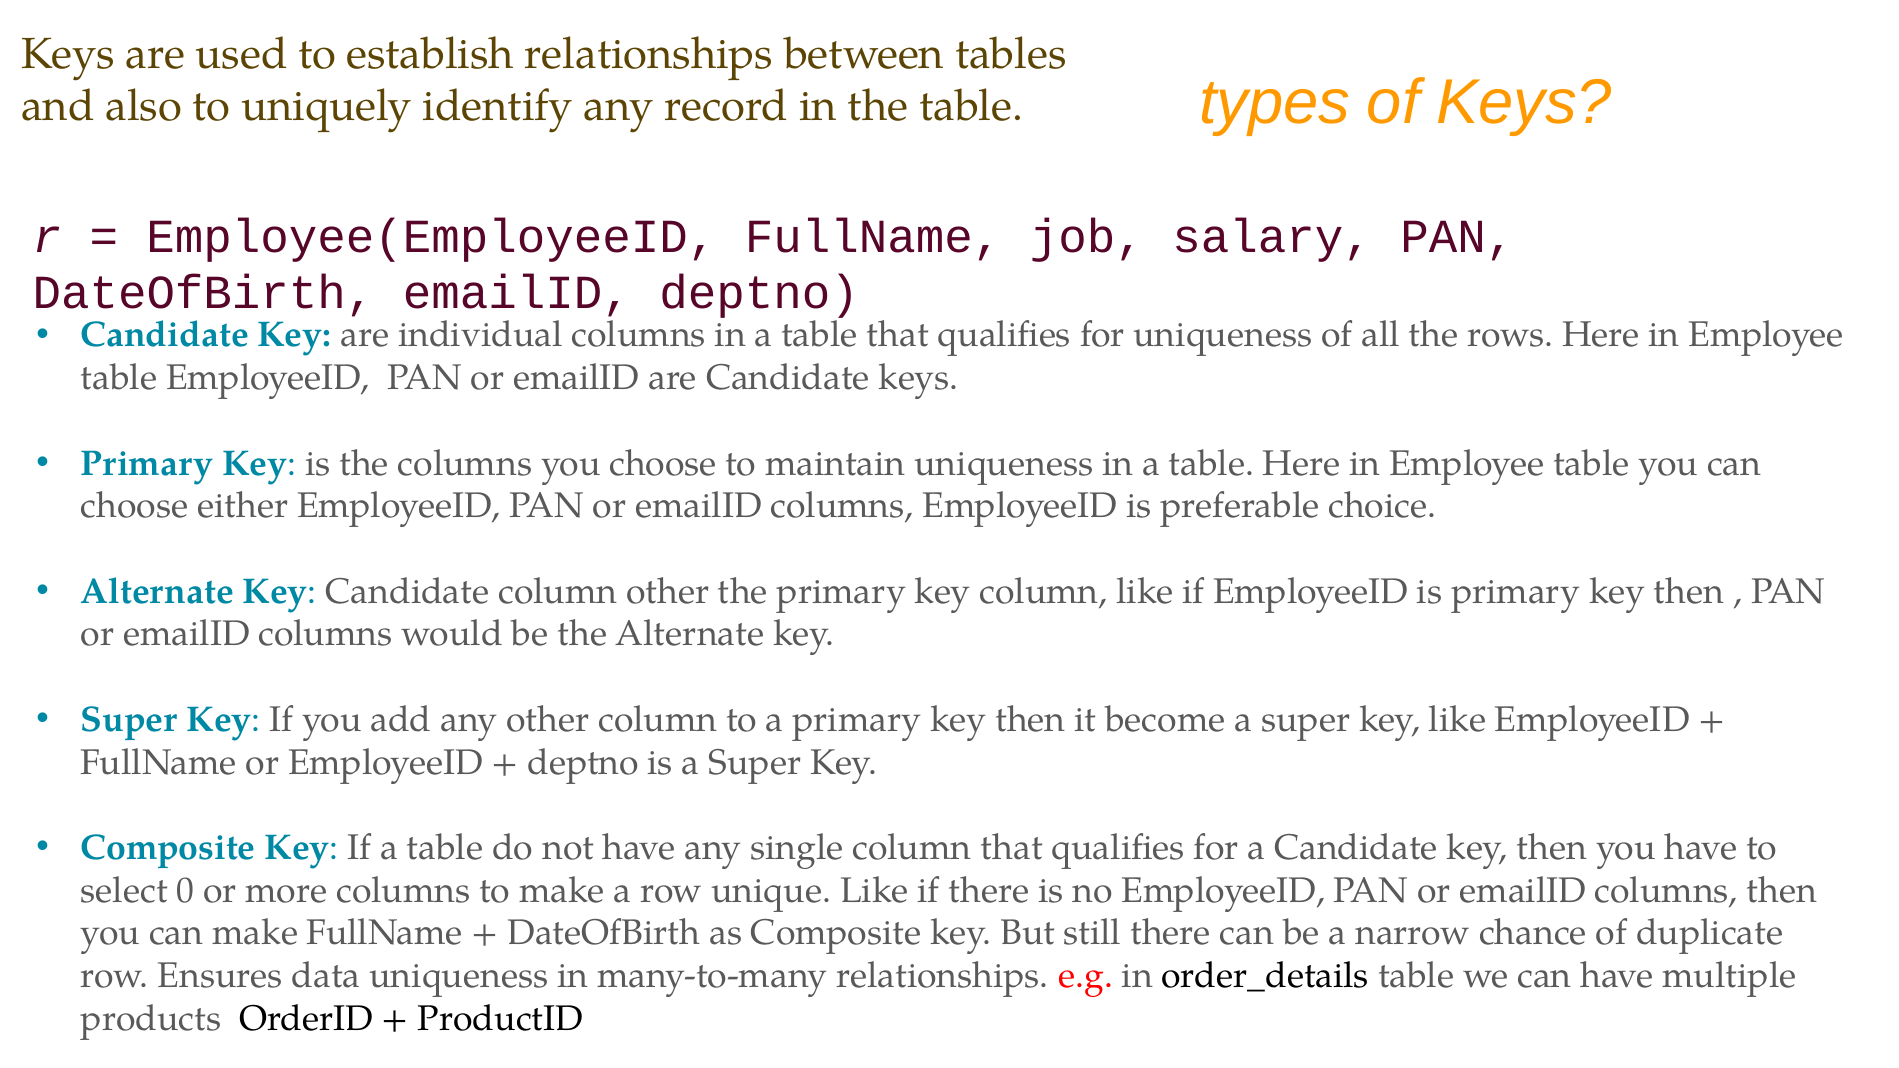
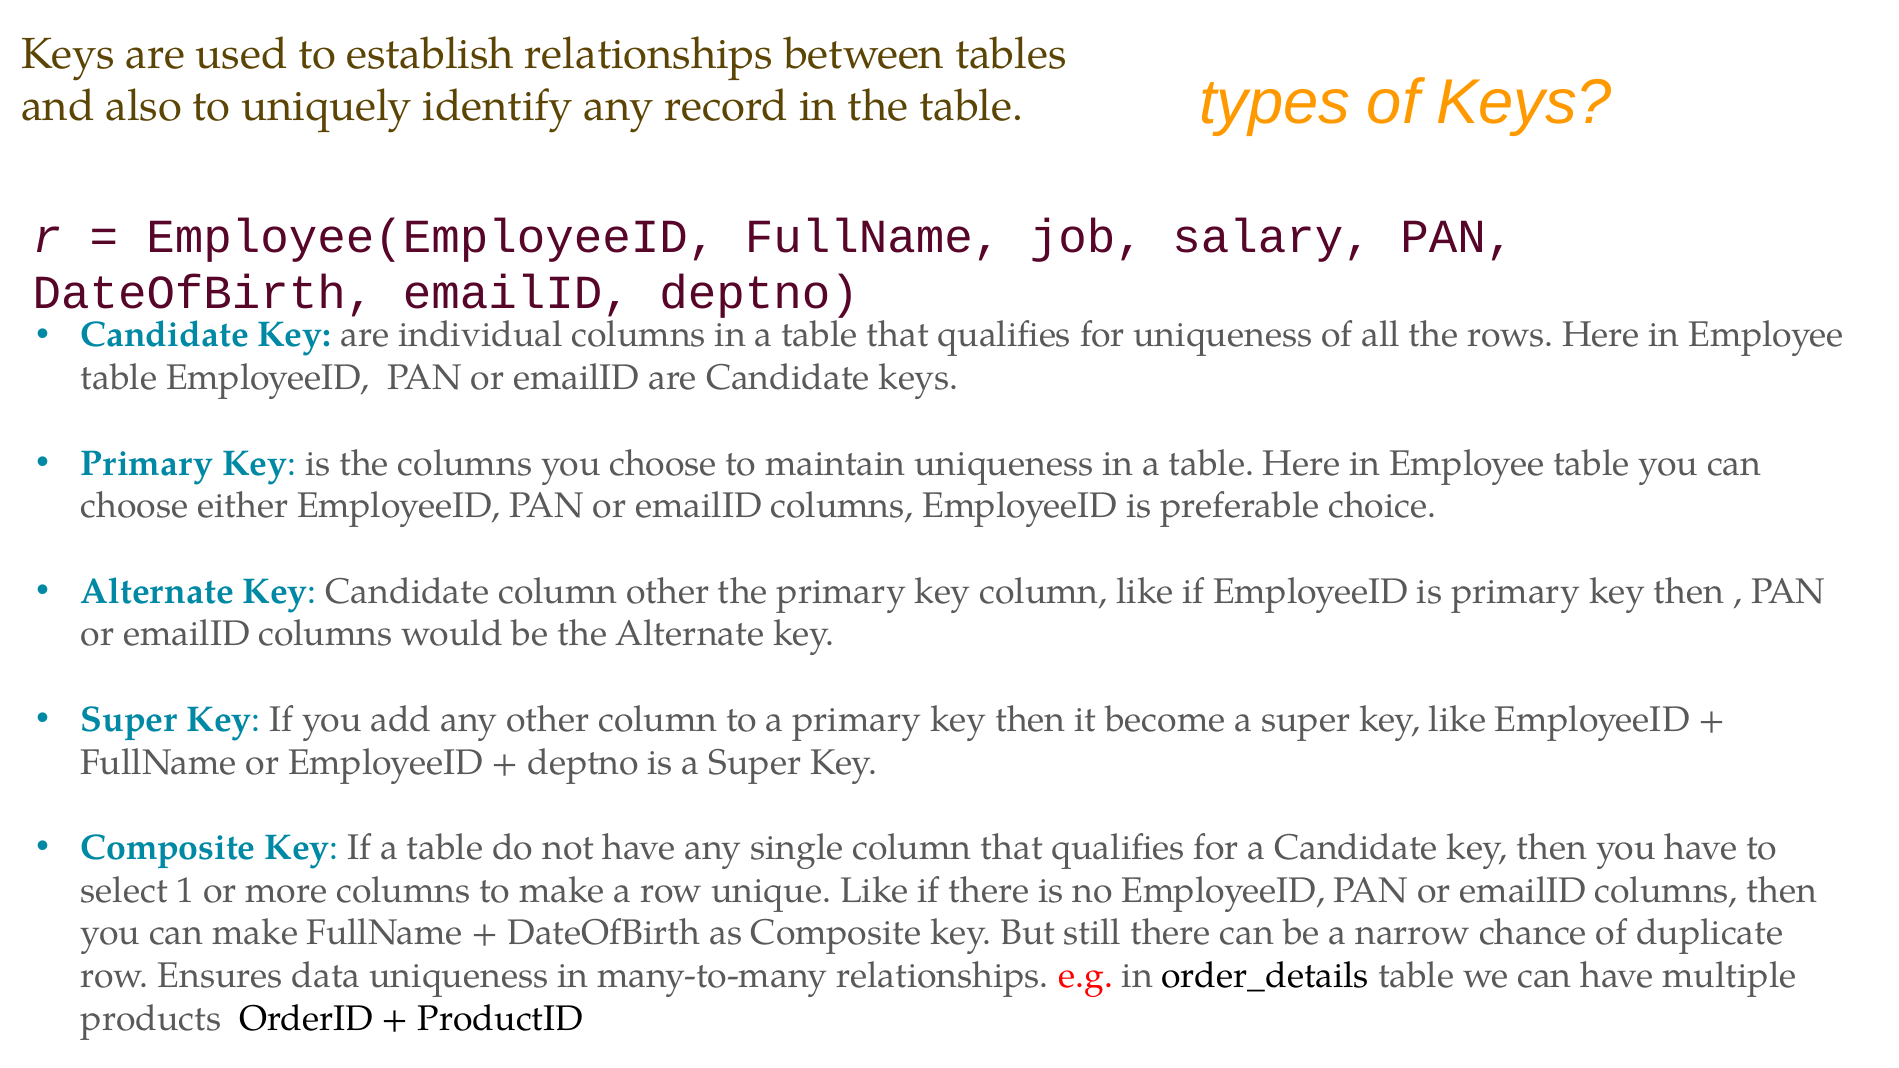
0: 0 -> 1
